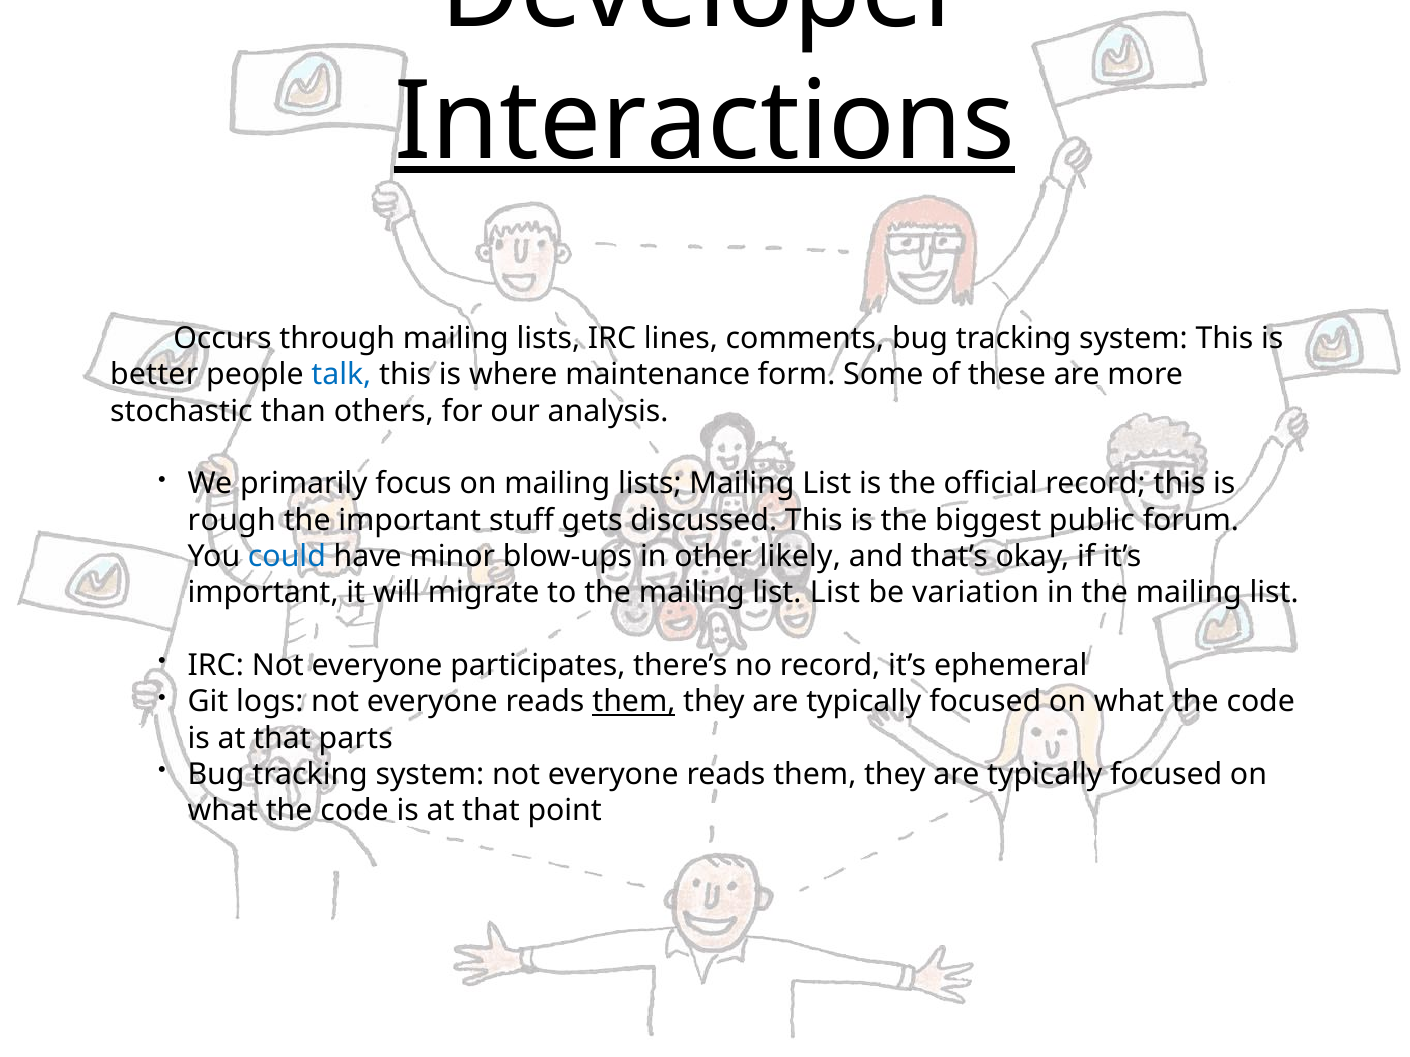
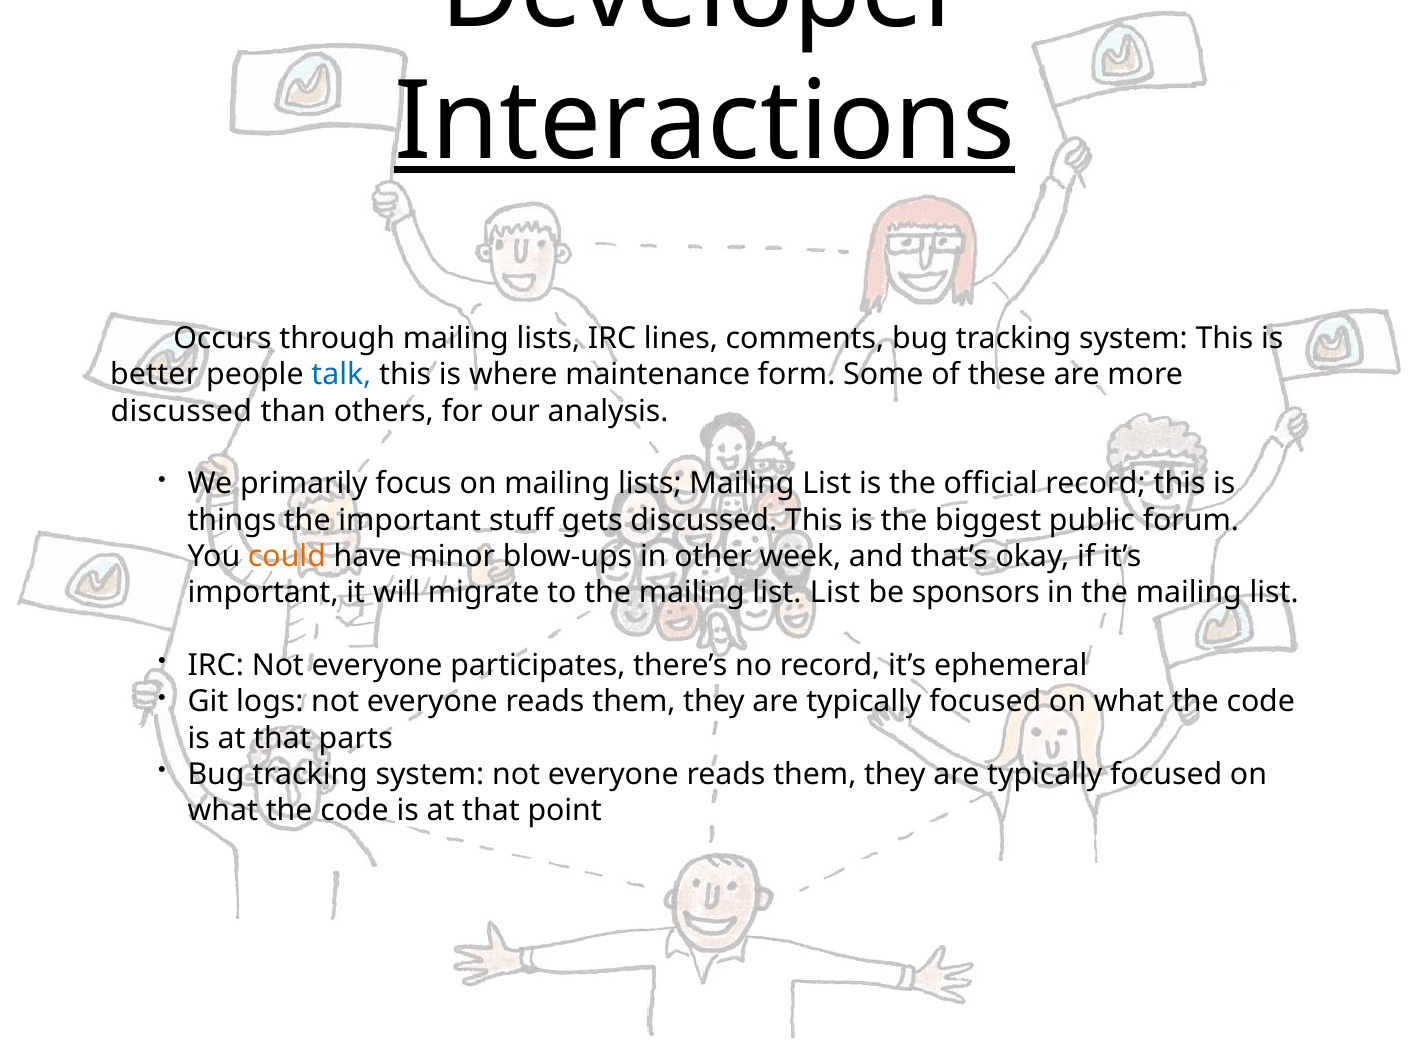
stochastic at (181, 411): stochastic -> discussed
rough: rough -> things
could colour: blue -> orange
likely: likely -> week
variation: variation -> sponsors
them at (634, 702) underline: present -> none
